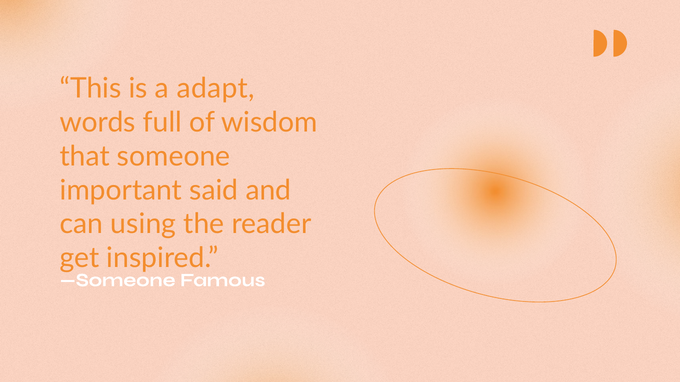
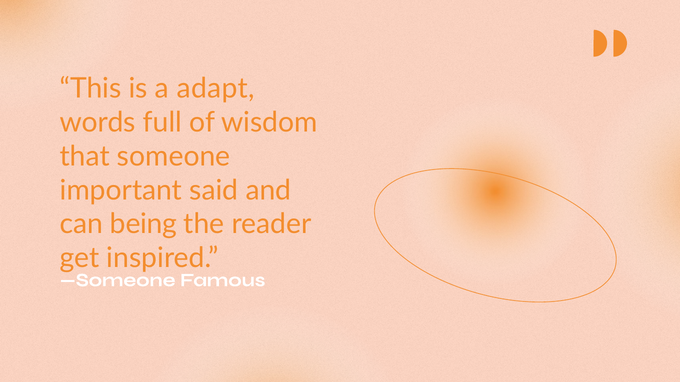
using: using -> being
